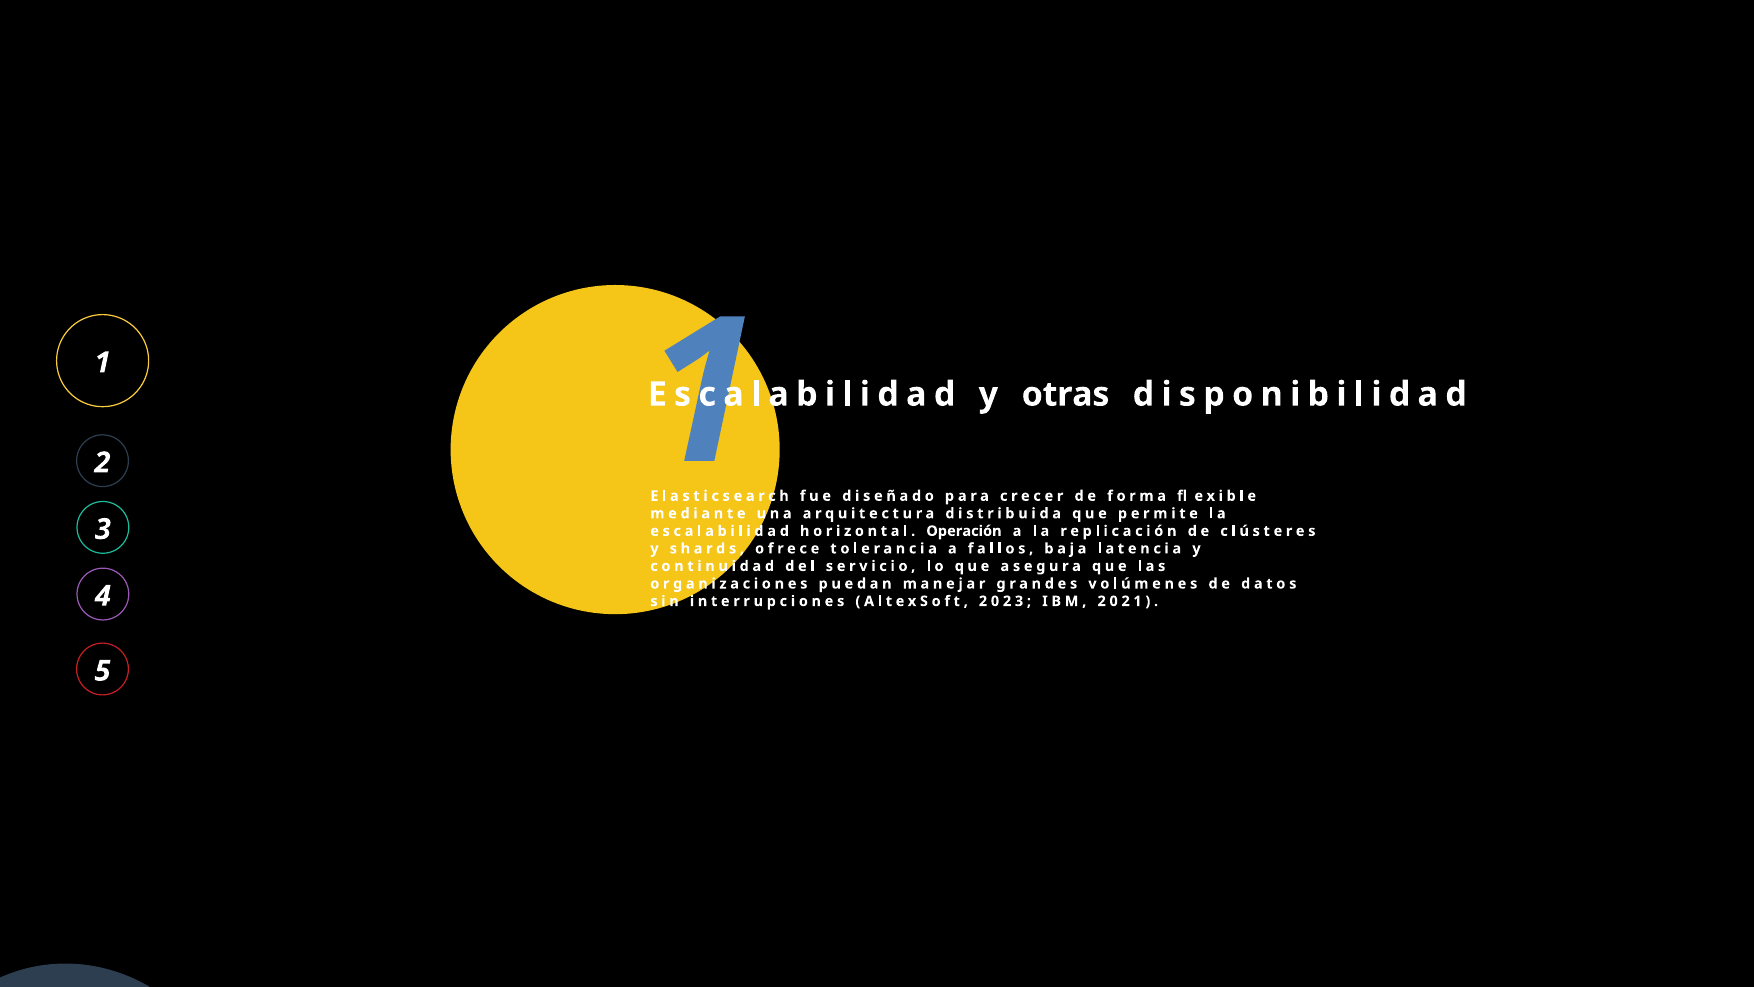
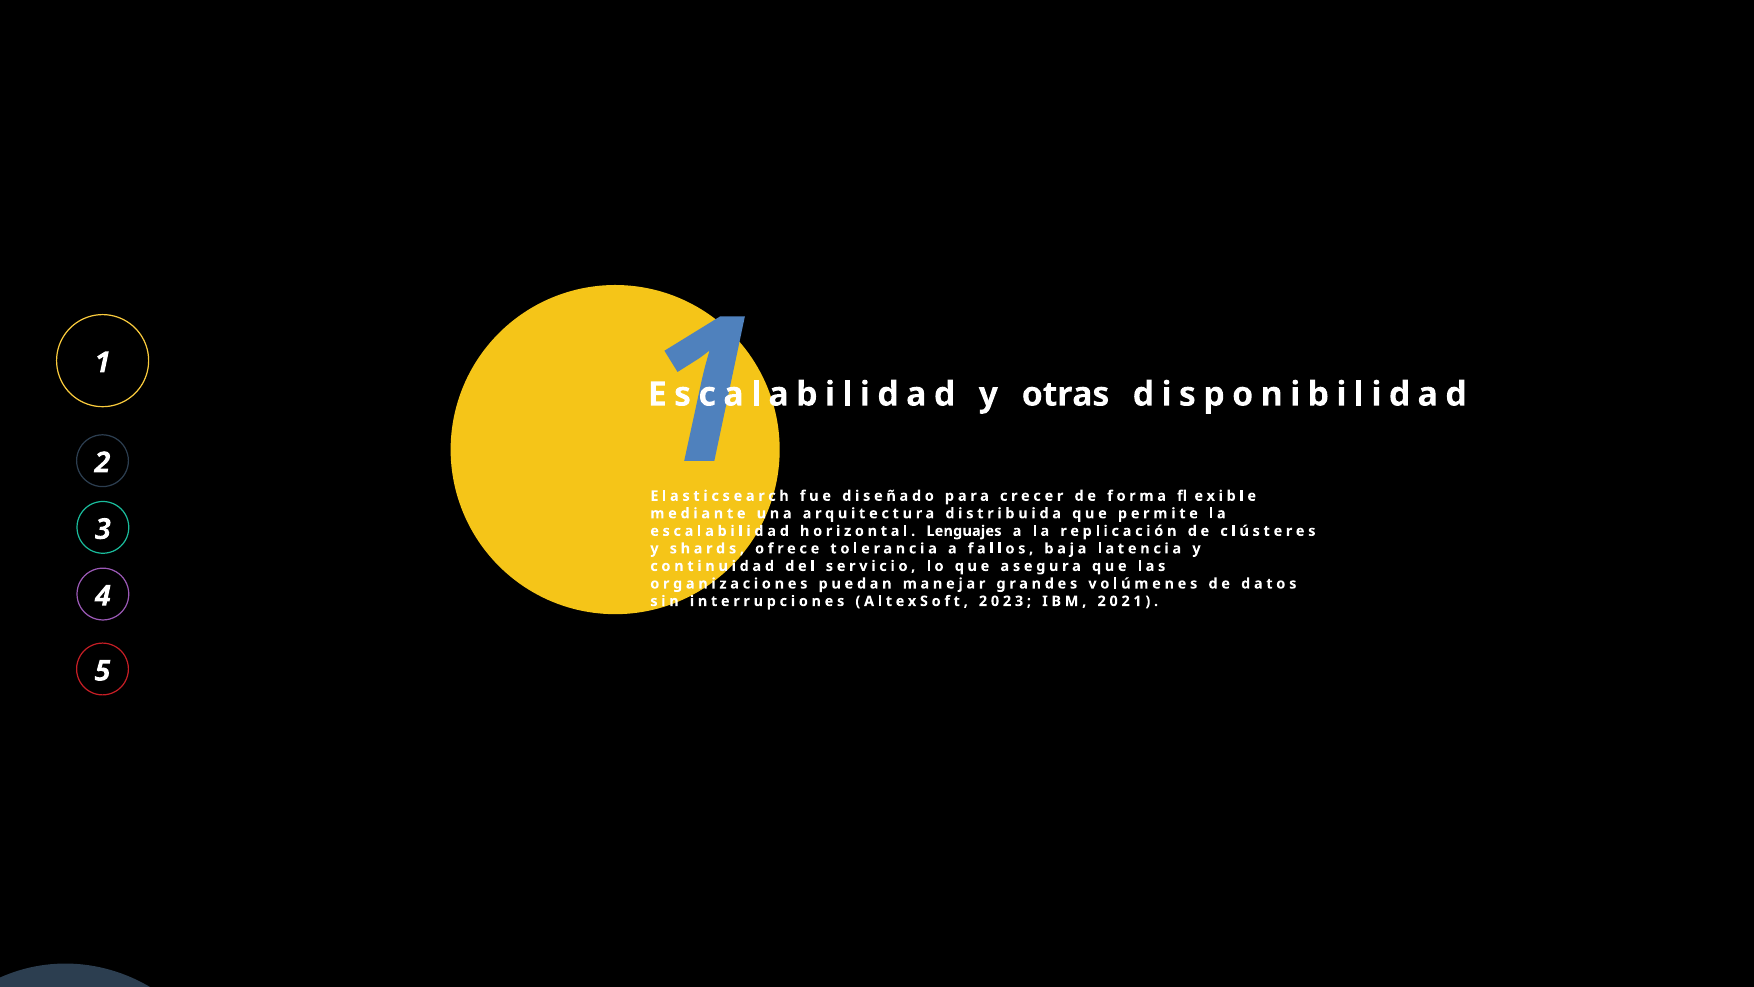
Operación: Operación -> Lenguajes
